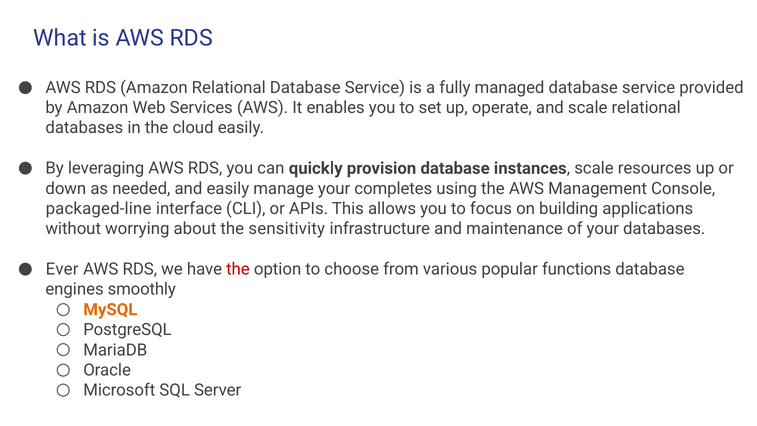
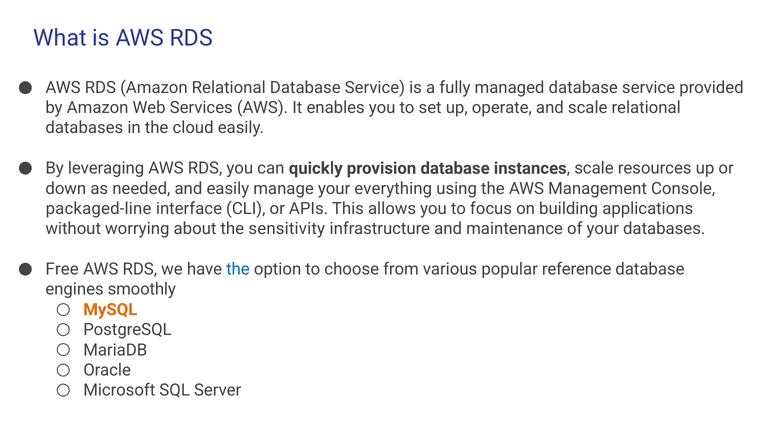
completes: completes -> everything
Ever: Ever -> Free
the at (238, 269) colour: red -> blue
functions: functions -> reference
